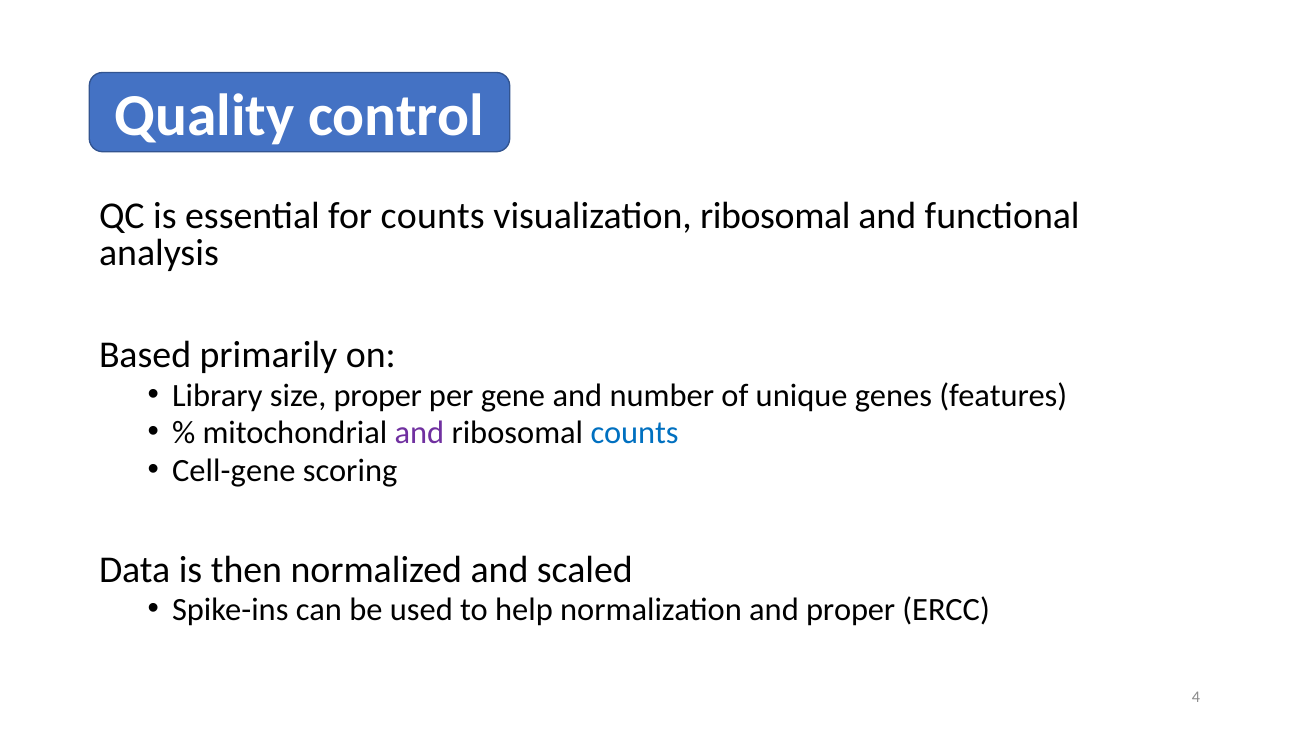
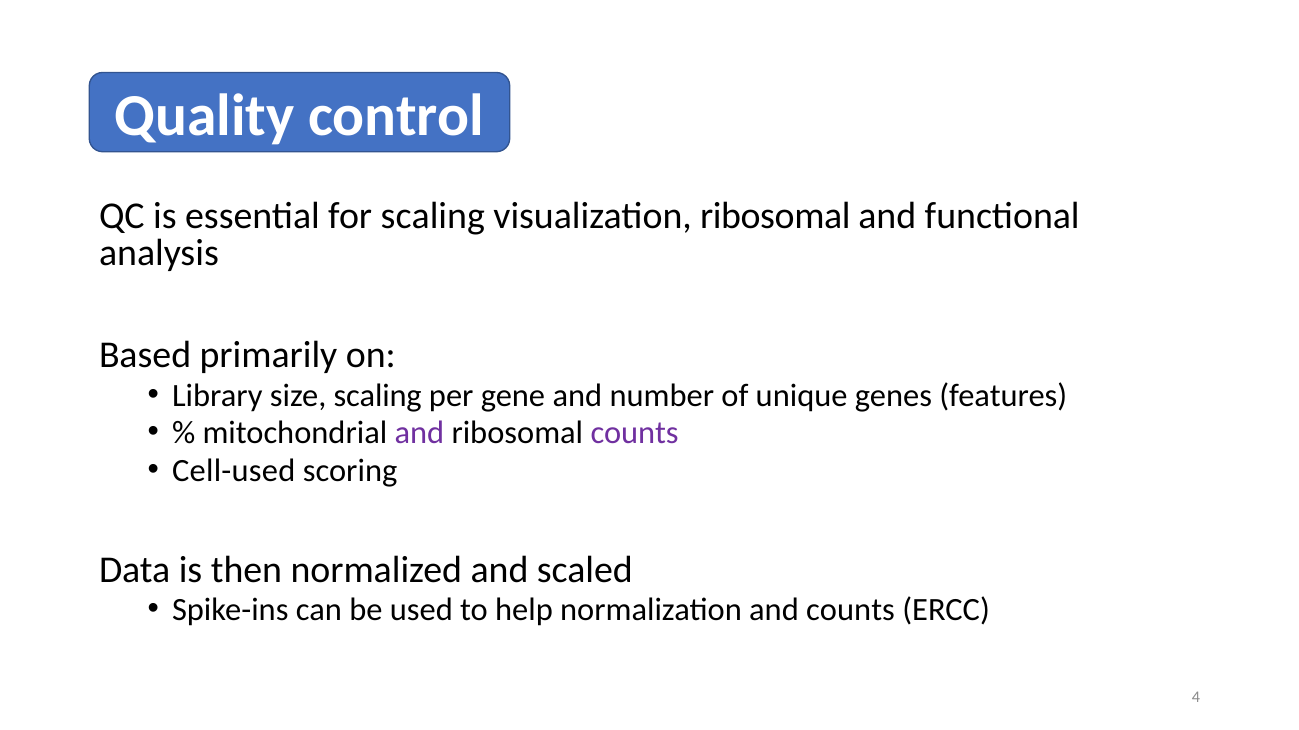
for counts: counts -> scaling
size proper: proper -> scaling
counts at (635, 433) colour: blue -> purple
Cell-gene: Cell-gene -> Cell-used
and proper: proper -> counts
